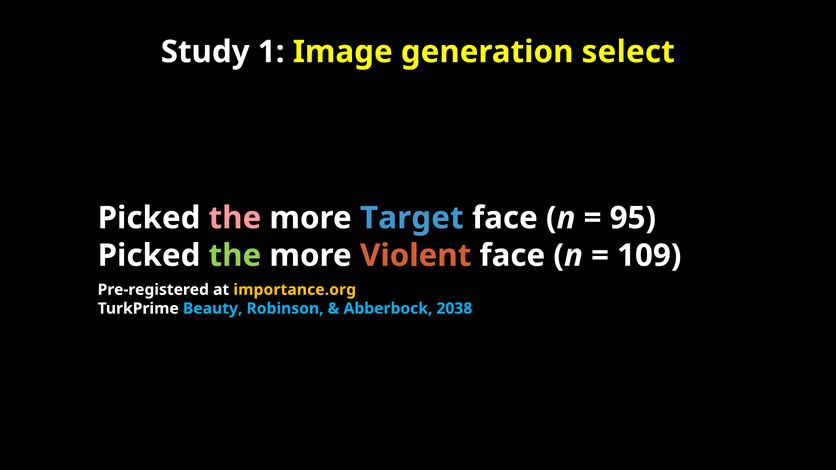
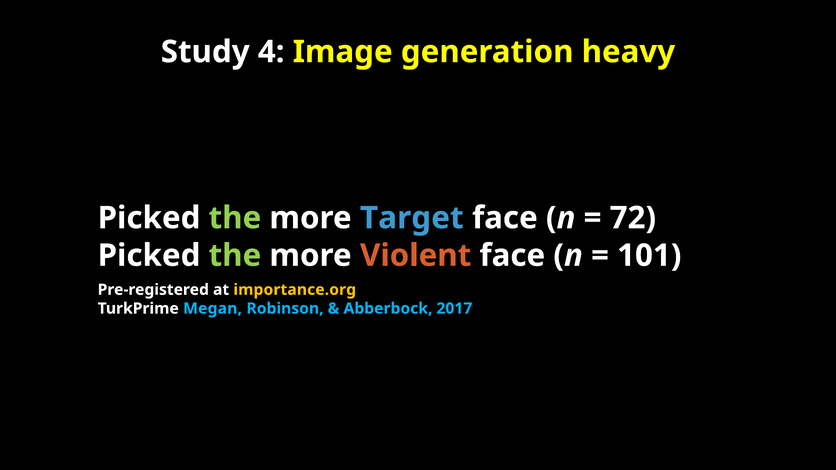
1: 1 -> 4
select: select -> heavy
the at (235, 218) colour: pink -> light green
95: 95 -> 72
109: 109 -> 101
Beauty: Beauty -> Megan
2038: 2038 -> 2017
